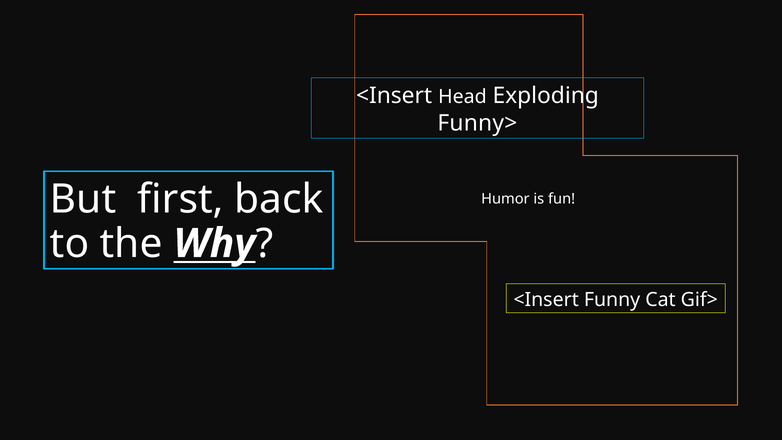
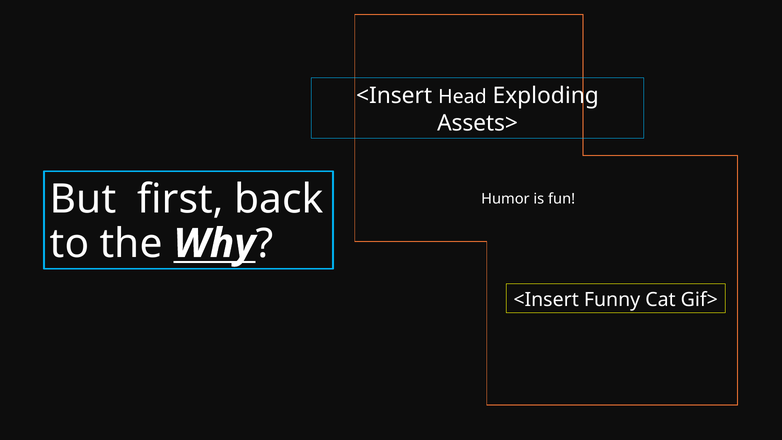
Funny>: Funny> -> Assets>
